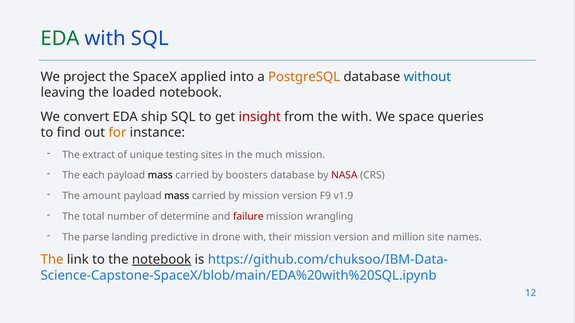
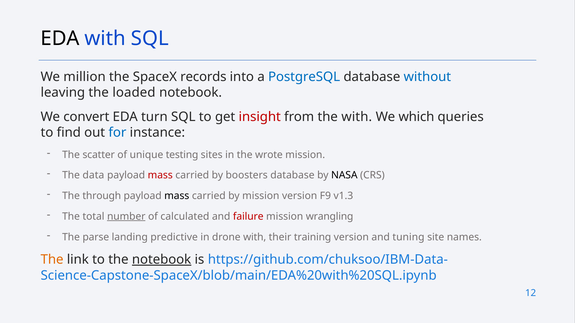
EDA at (60, 38) colour: green -> black
project: project -> million
applied: applied -> records
PostgreSQL colour: orange -> blue
ship: ship -> turn
space: space -> which
for colour: orange -> blue
extract: extract -> scatter
much: much -> wrote
each: each -> data
mass at (160, 175) colour: black -> red
NASA colour: red -> black
amount: amount -> through
v1.9: v1.9 -> v1.3
number underline: none -> present
determine: determine -> calculated
their mission: mission -> training
million: million -> tuning
